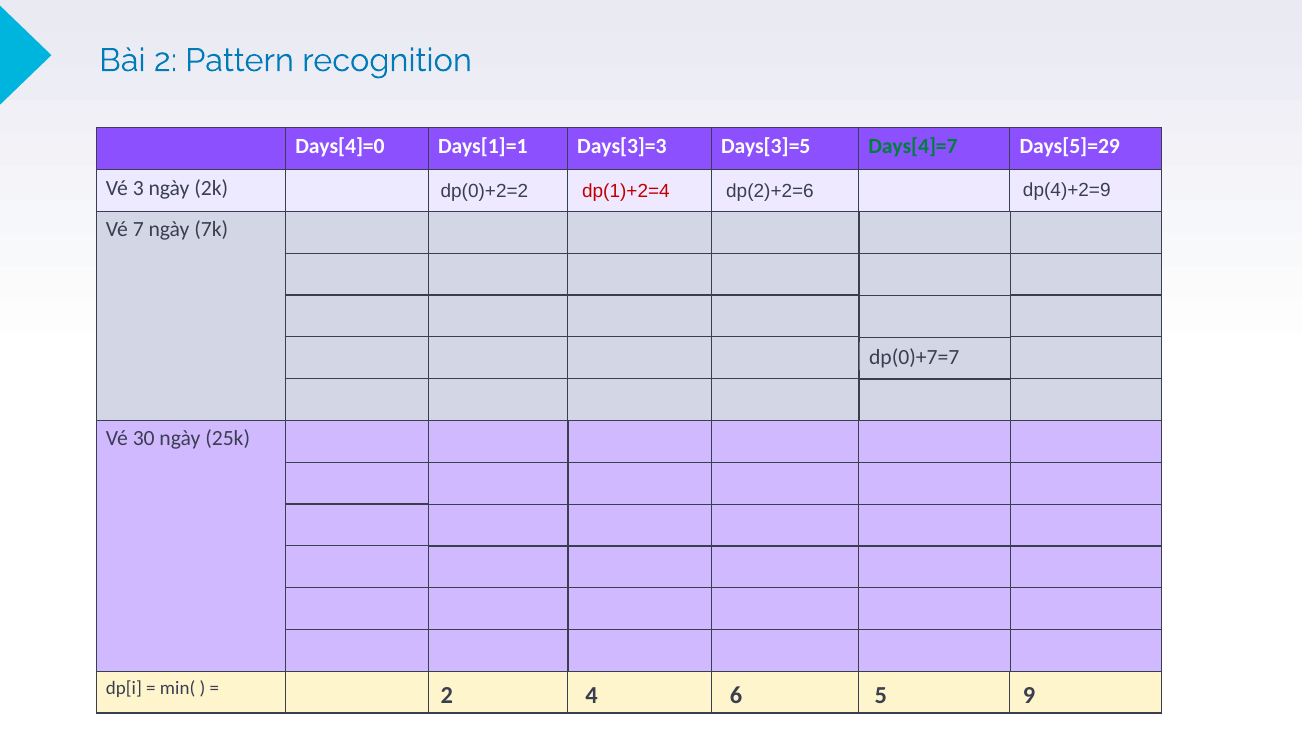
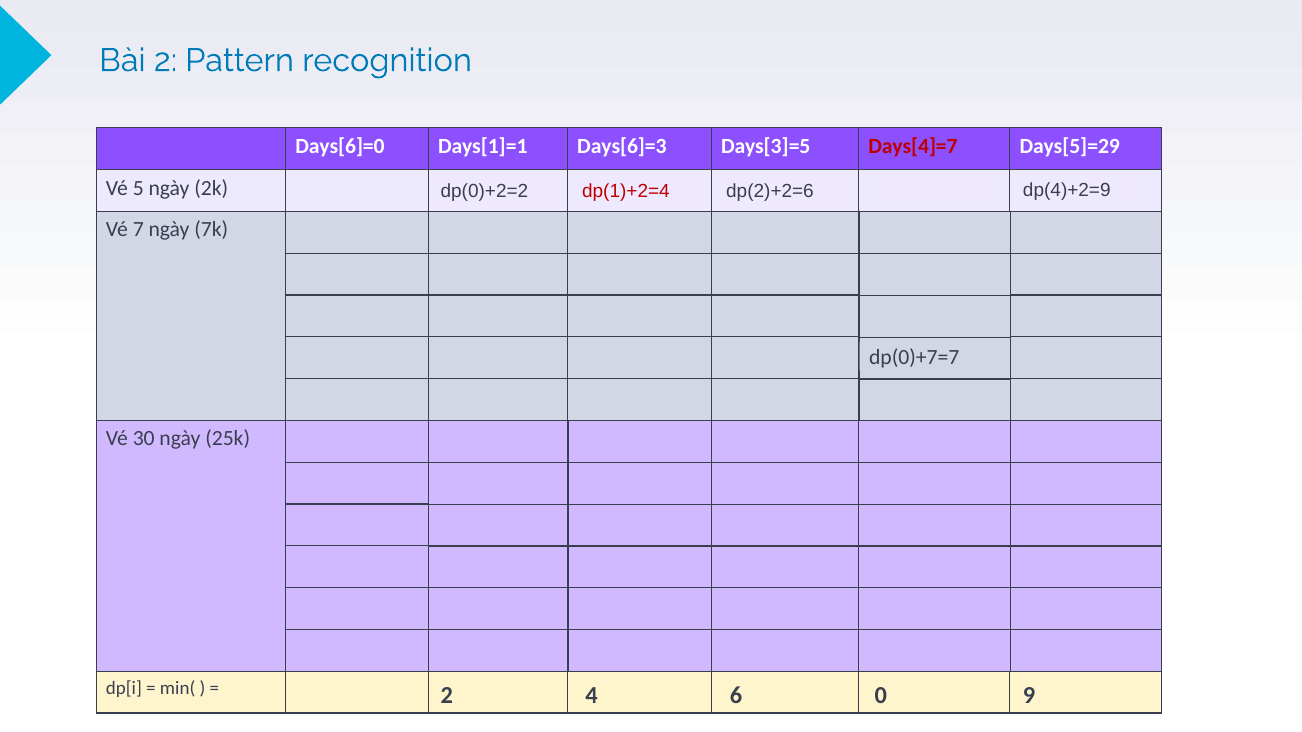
Days[4]=0: Days[4]=0 -> Days[6]=0
Days[3]=3: Days[3]=3 -> Days[6]=3
Days[4]=7 colour: green -> red
3: 3 -> 5
6 5: 5 -> 0
